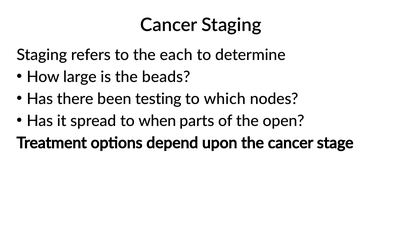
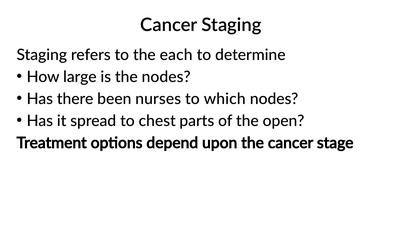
the beads: beads -> nodes
testing: testing -> nurses
when: when -> chest
